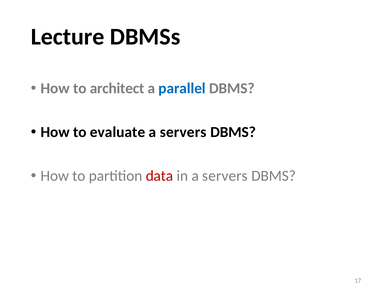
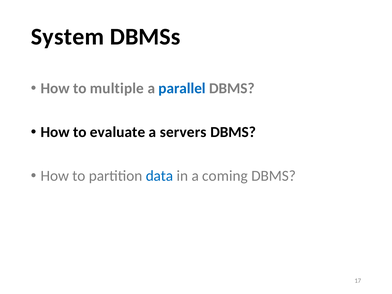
Lecture: Lecture -> System
architect: architect -> multiple
data colour: red -> blue
in a servers: servers -> coming
